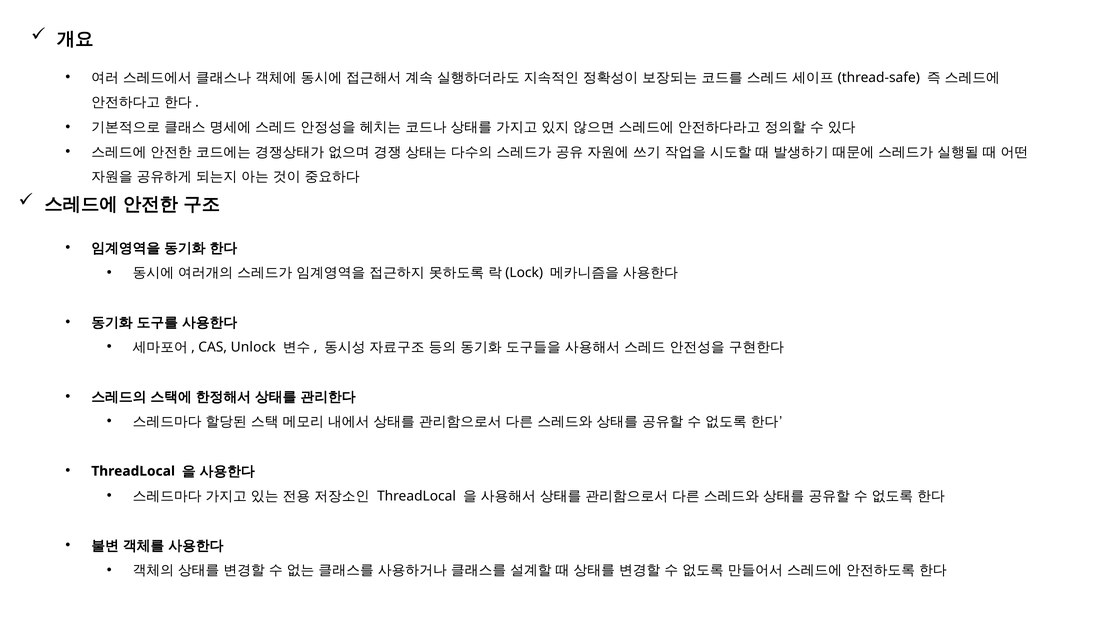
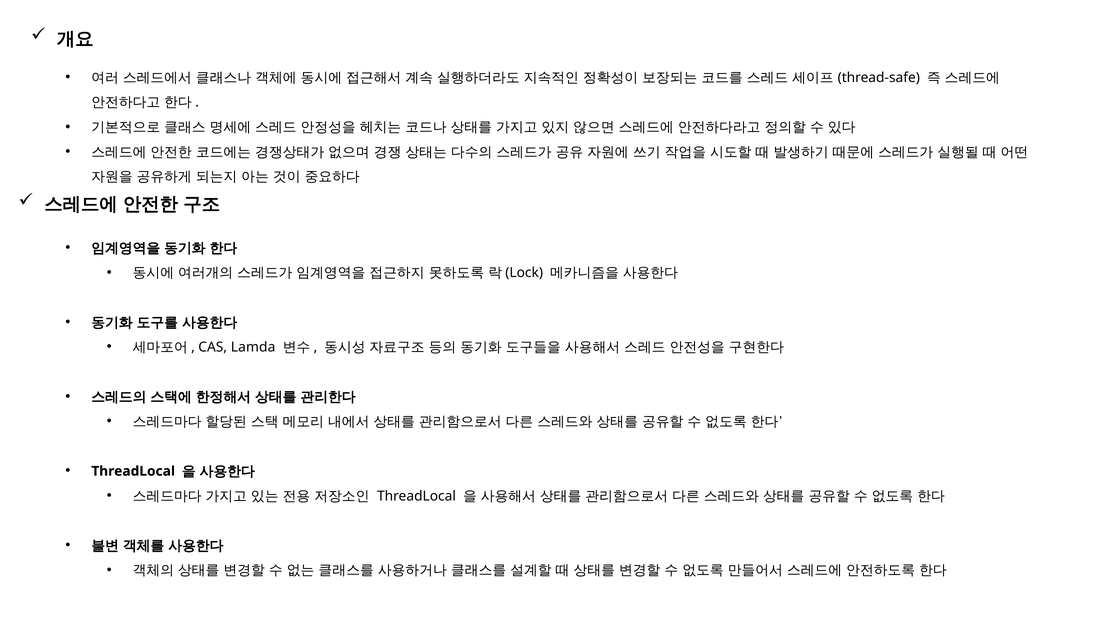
Unlock: Unlock -> Lamda
